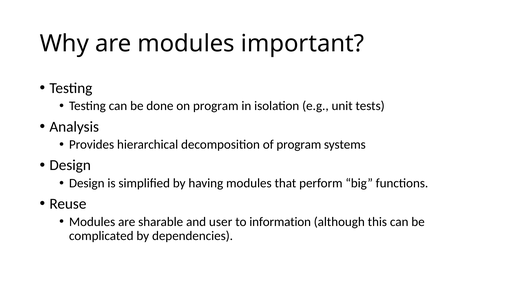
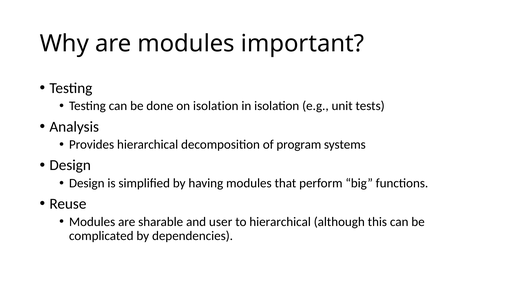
on program: program -> isolation
to information: information -> hierarchical
